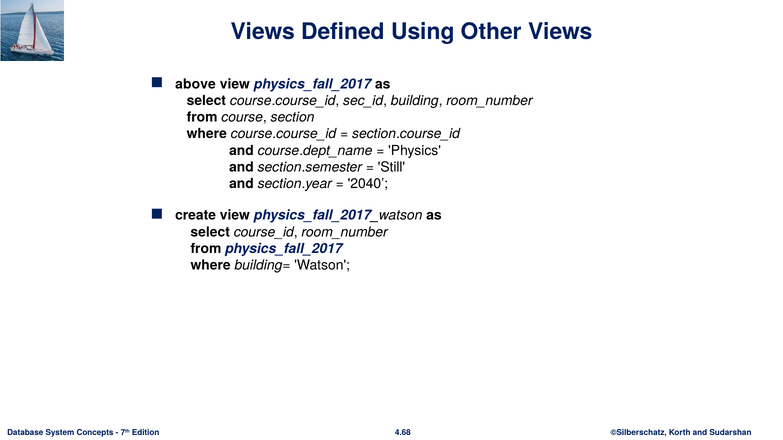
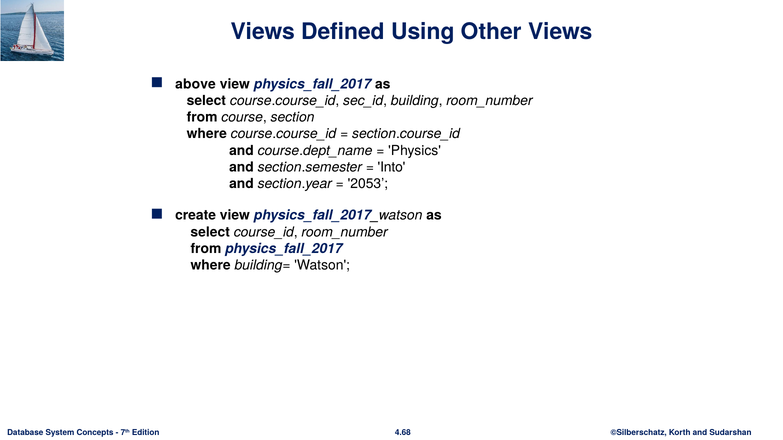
Still: Still -> Into
2040: 2040 -> 2053
